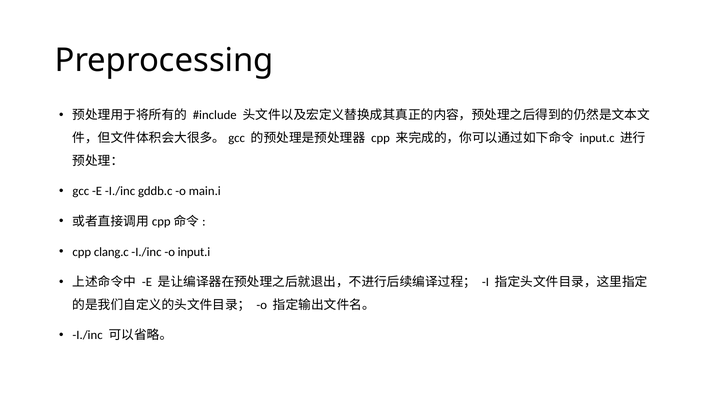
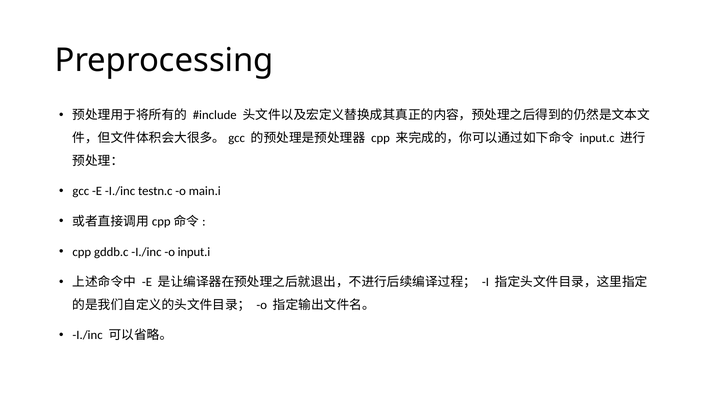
gddb.c: gddb.c -> testn.c
clang.c: clang.c -> gddb.c
